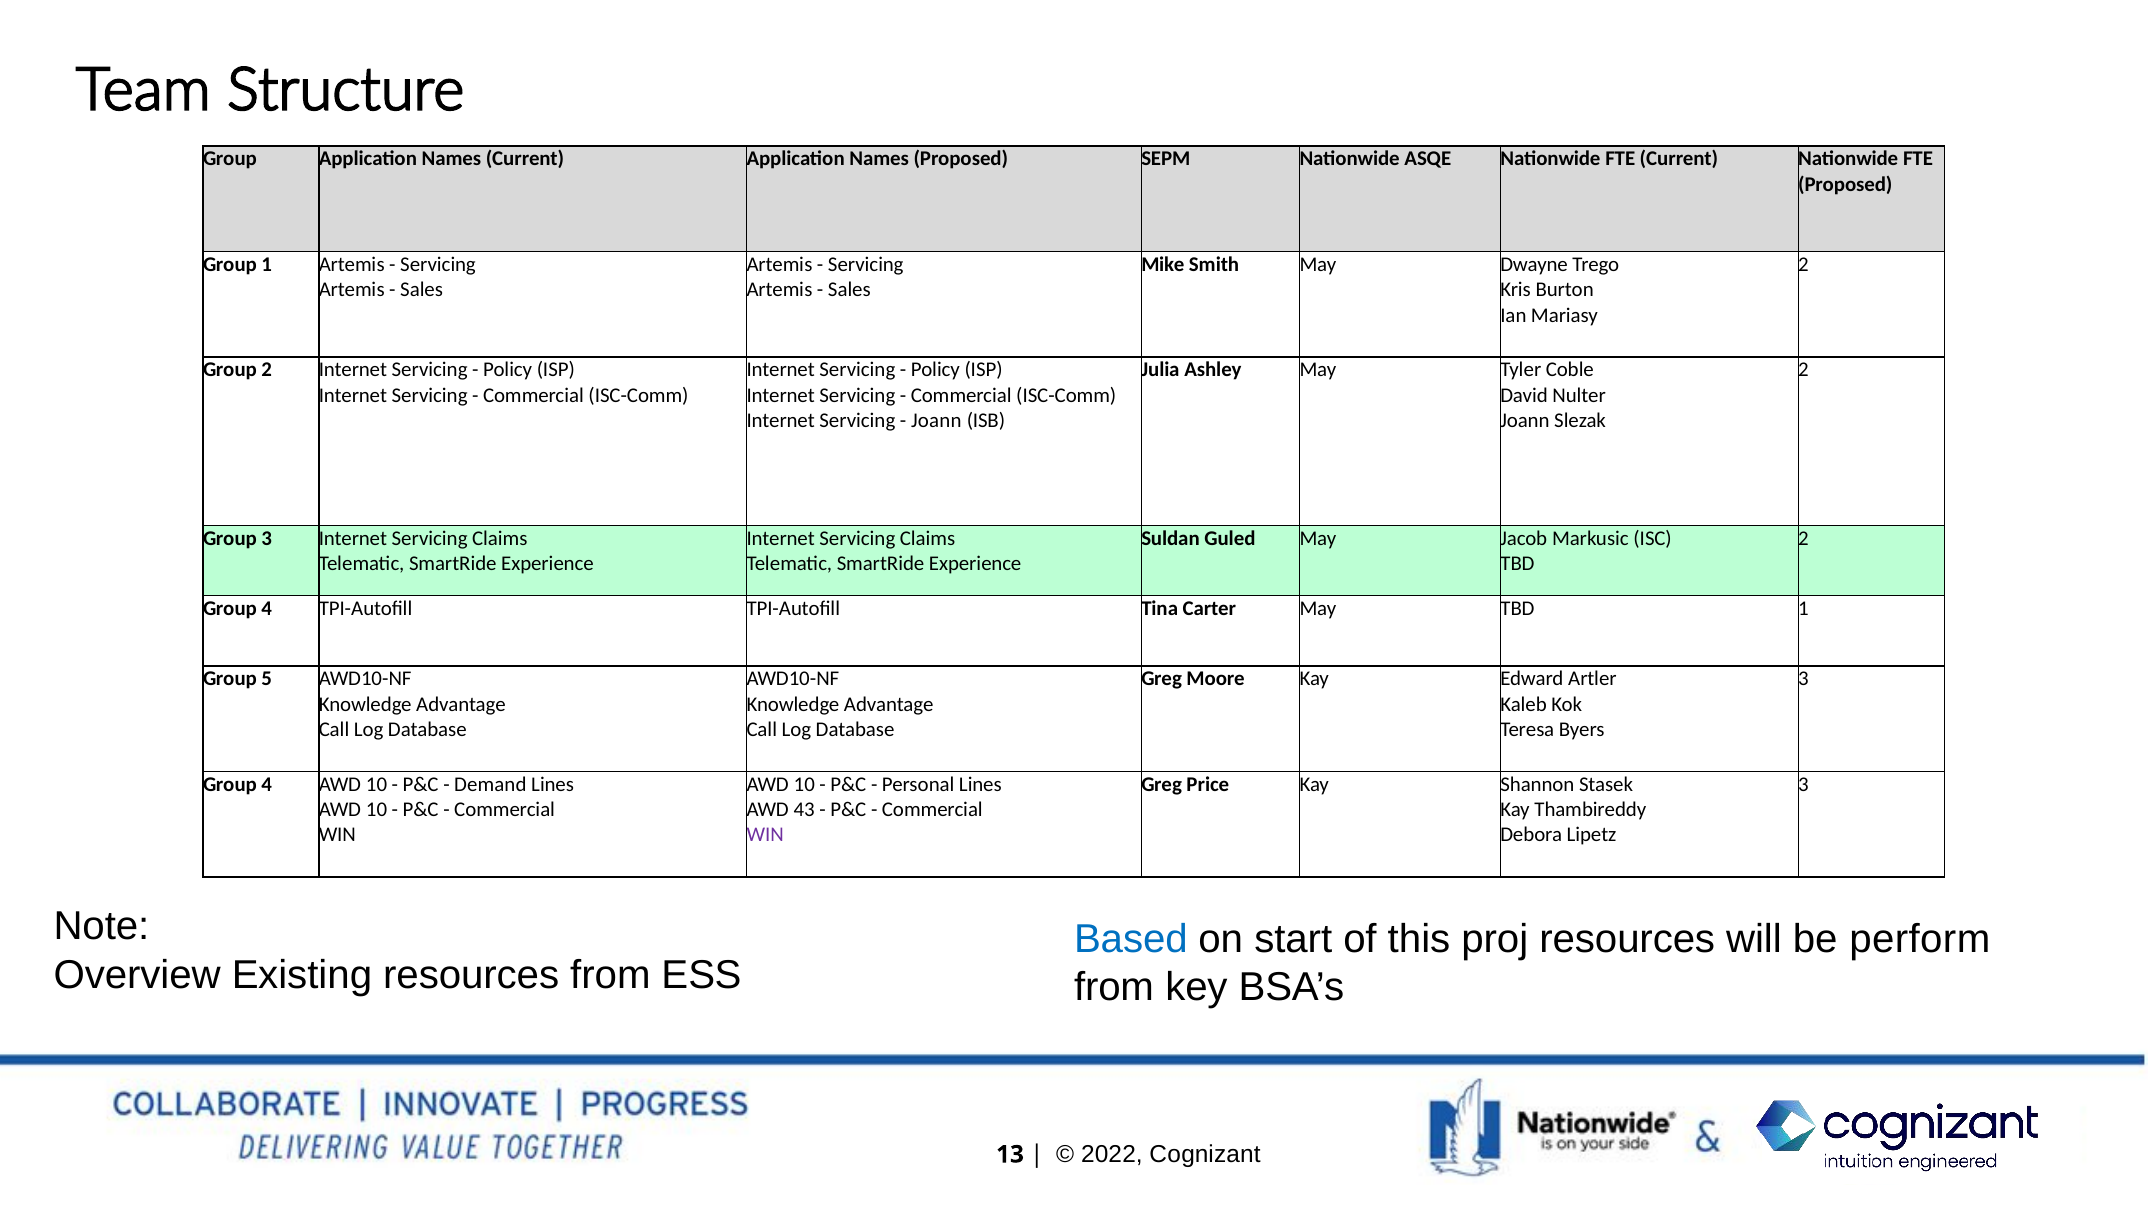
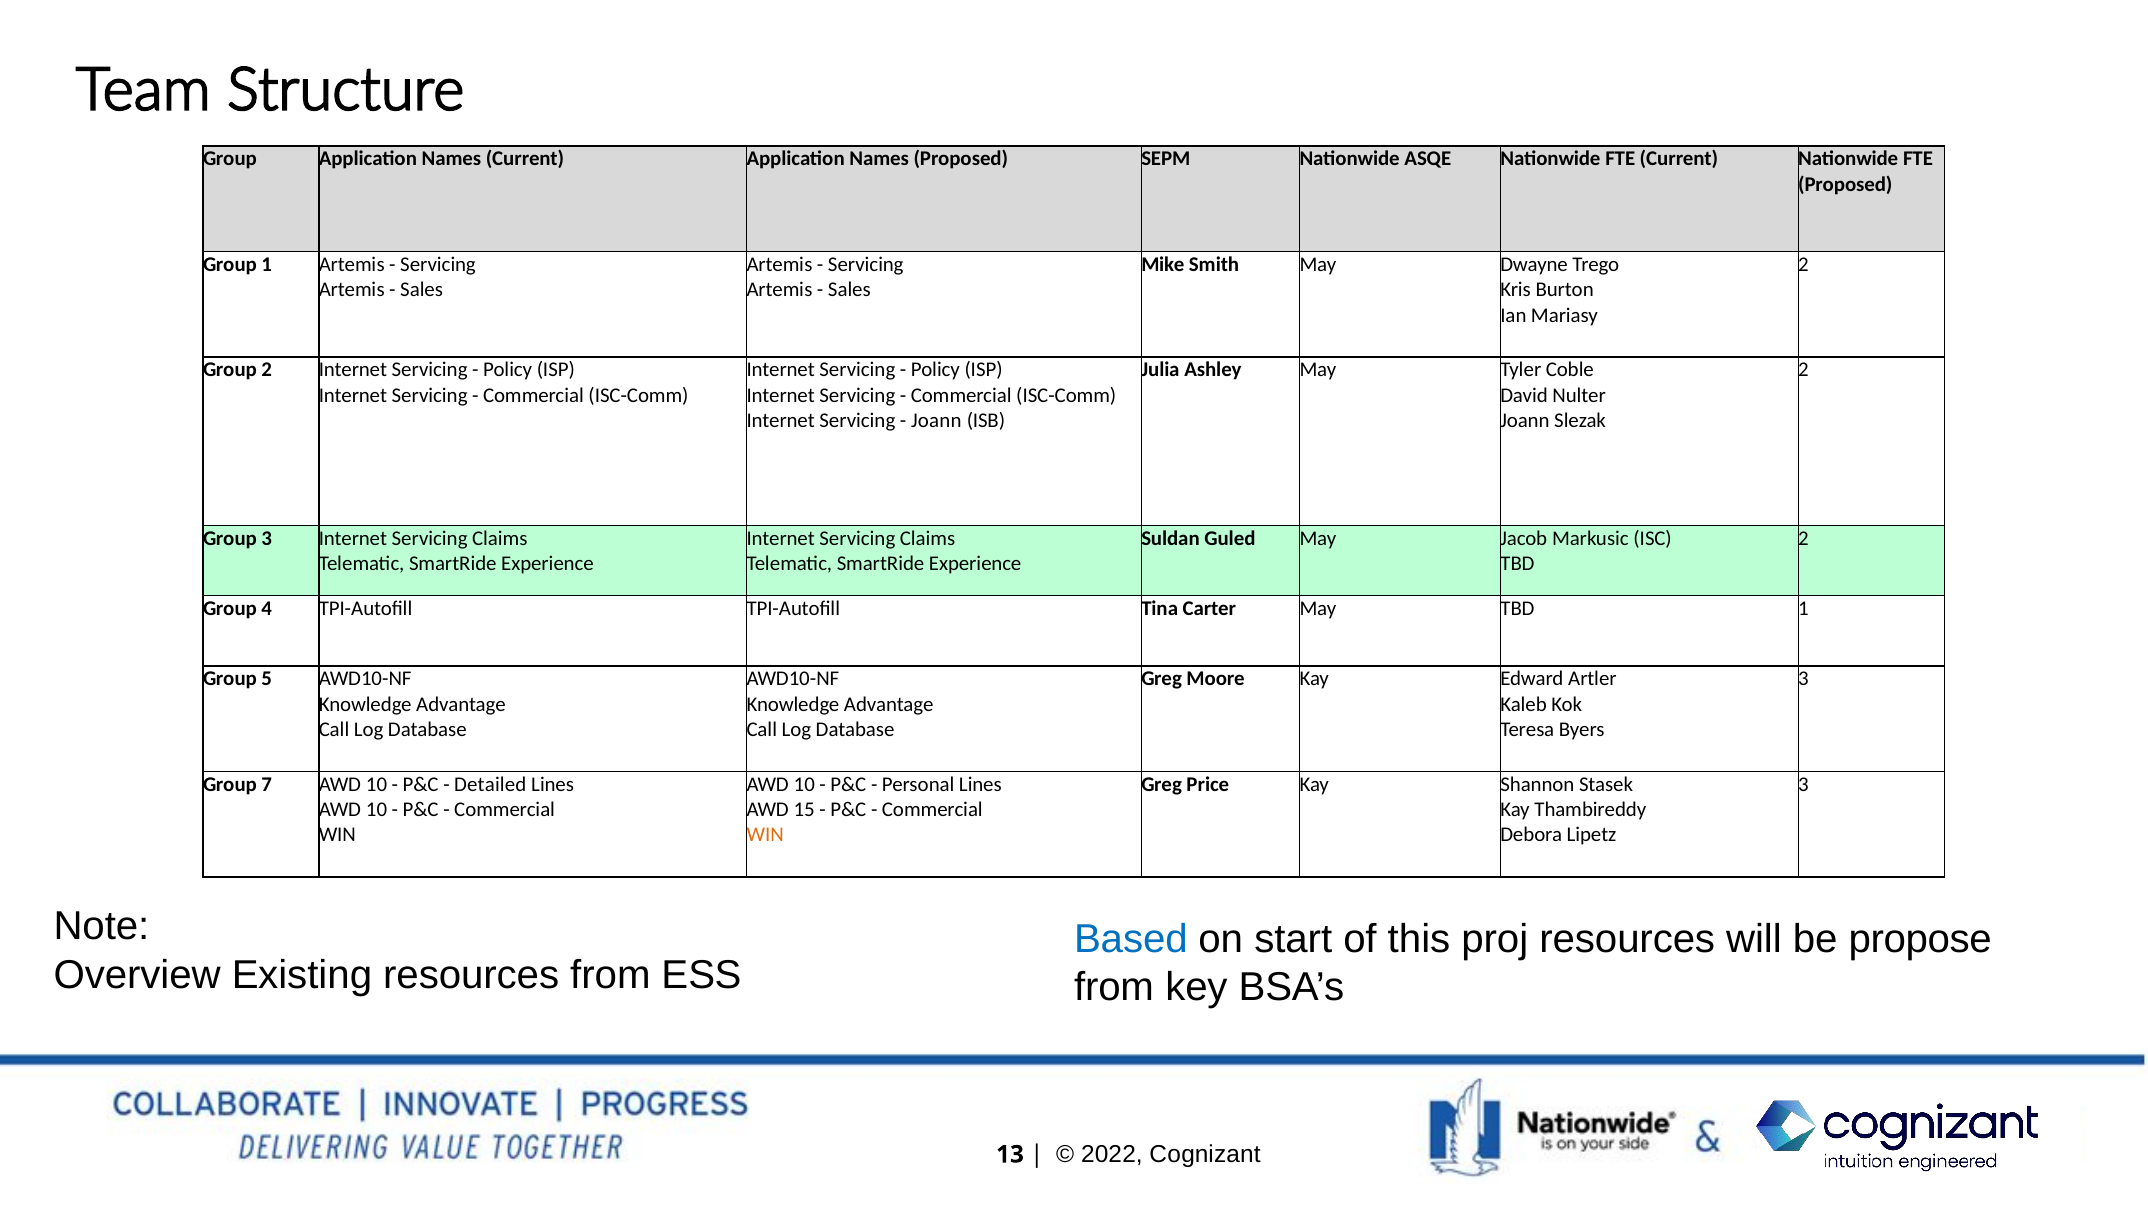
4 at (267, 784): 4 -> 7
Demand: Demand -> Detailed
43: 43 -> 15
WIN at (765, 835) colour: purple -> orange
perform: perform -> propose
